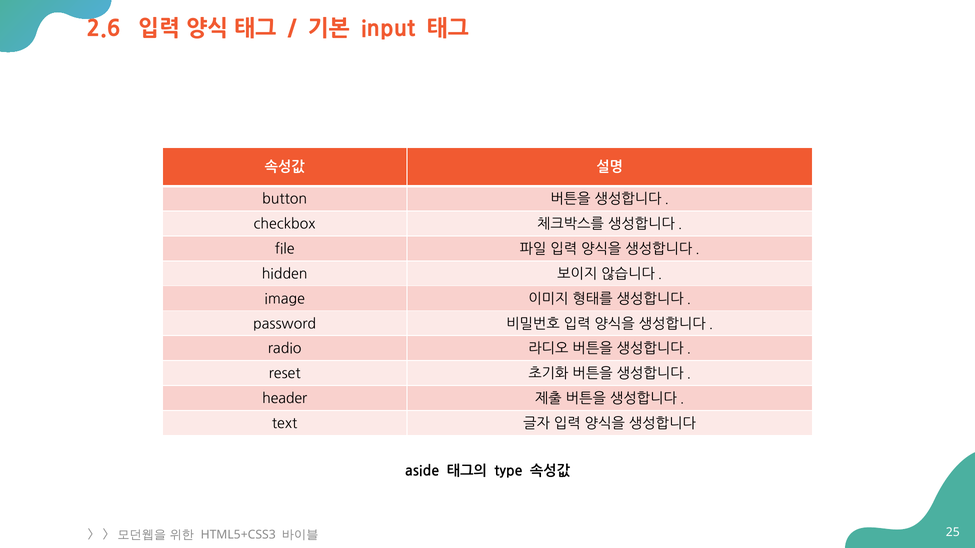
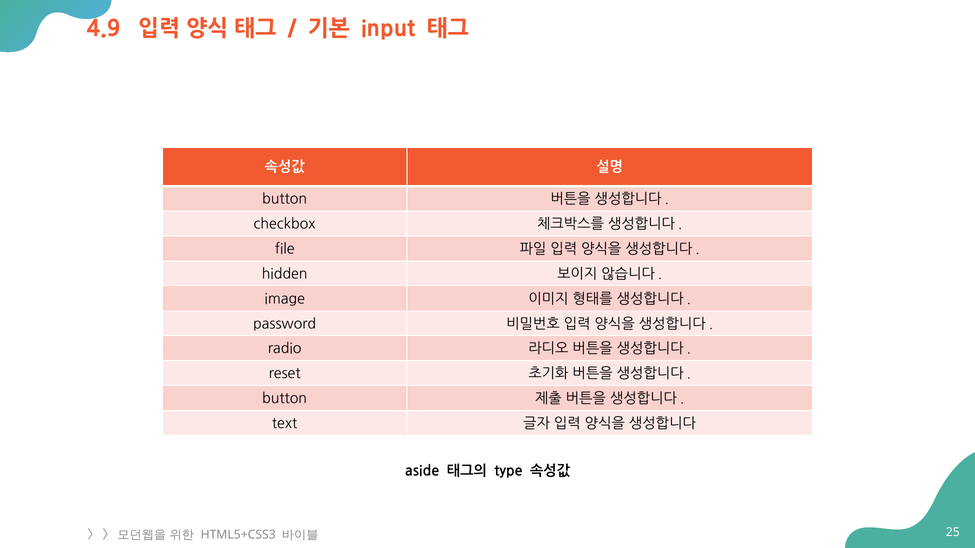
2.6: 2.6 -> 4.9
header at (285, 399): header -> button
